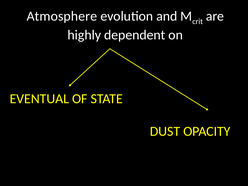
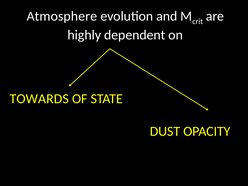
EVENTUAL: EVENTUAL -> TOWARDS
